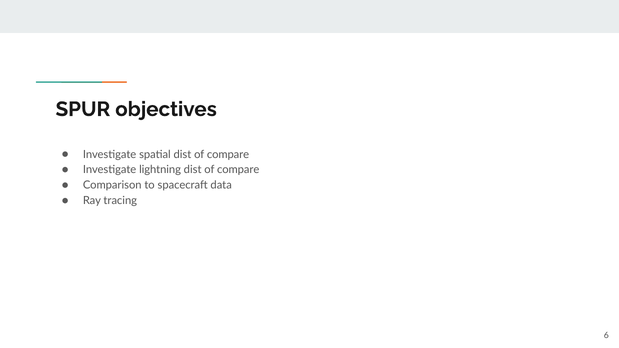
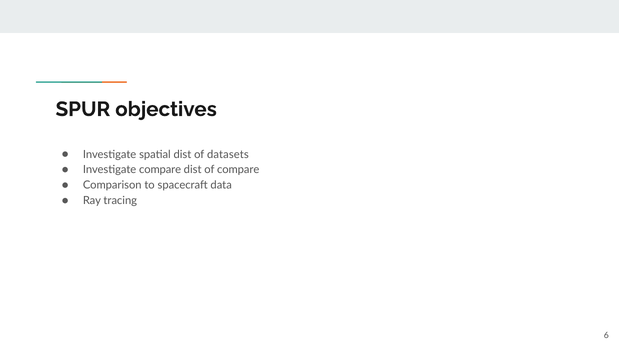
spatial dist of compare: compare -> datasets
Investigate lightning: lightning -> compare
